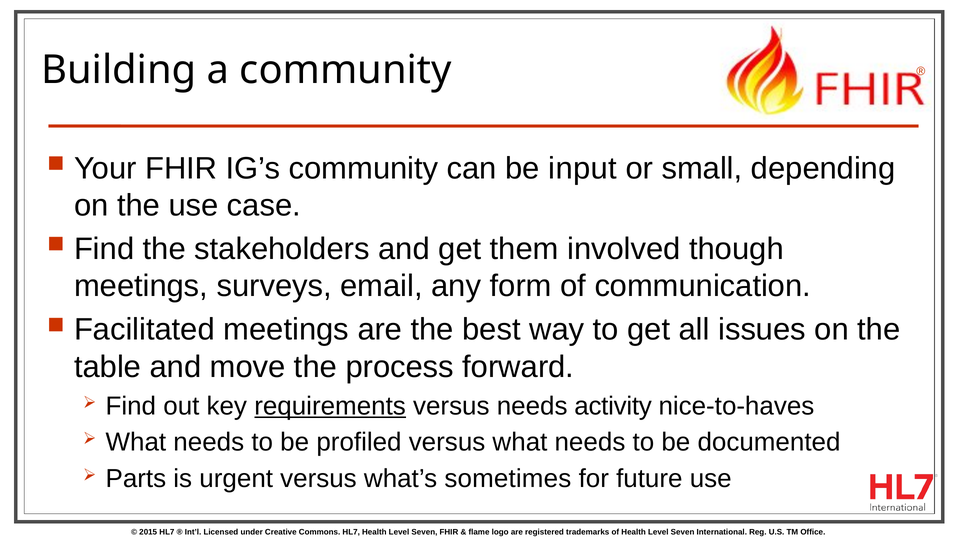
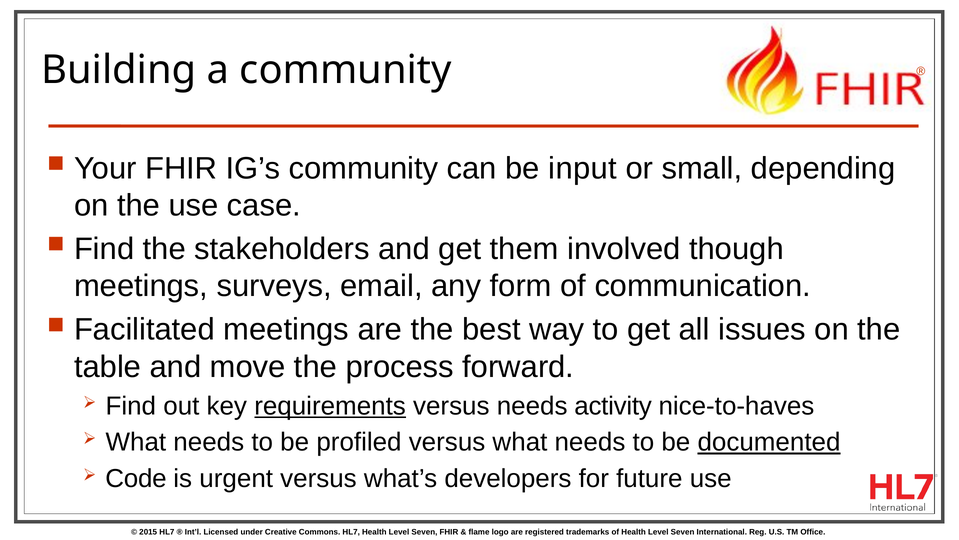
documented underline: none -> present
Parts: Parts -> Code
sometimes: sometimes -> developers
